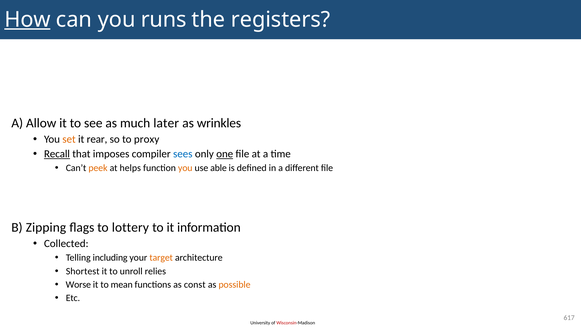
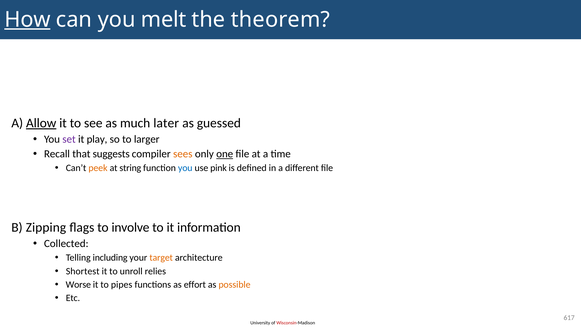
runs: runs -> melt
registers: registers -> theorem
Allow underline: none -> present
wrinkles: wrinkles -> guessed
set colour: orange -> purple
rear: rear -> play
proxy: proxy -> larger
Recall underline: present -> none
imposes: imposes -> suggests
sees colour: blue -> orange
helps: helps -> string
you at (185, 168) colour: orange -> blue
able: able -> pink
lottery: lottery -> involve
mean: mean -> pipes
const: const -> effort
